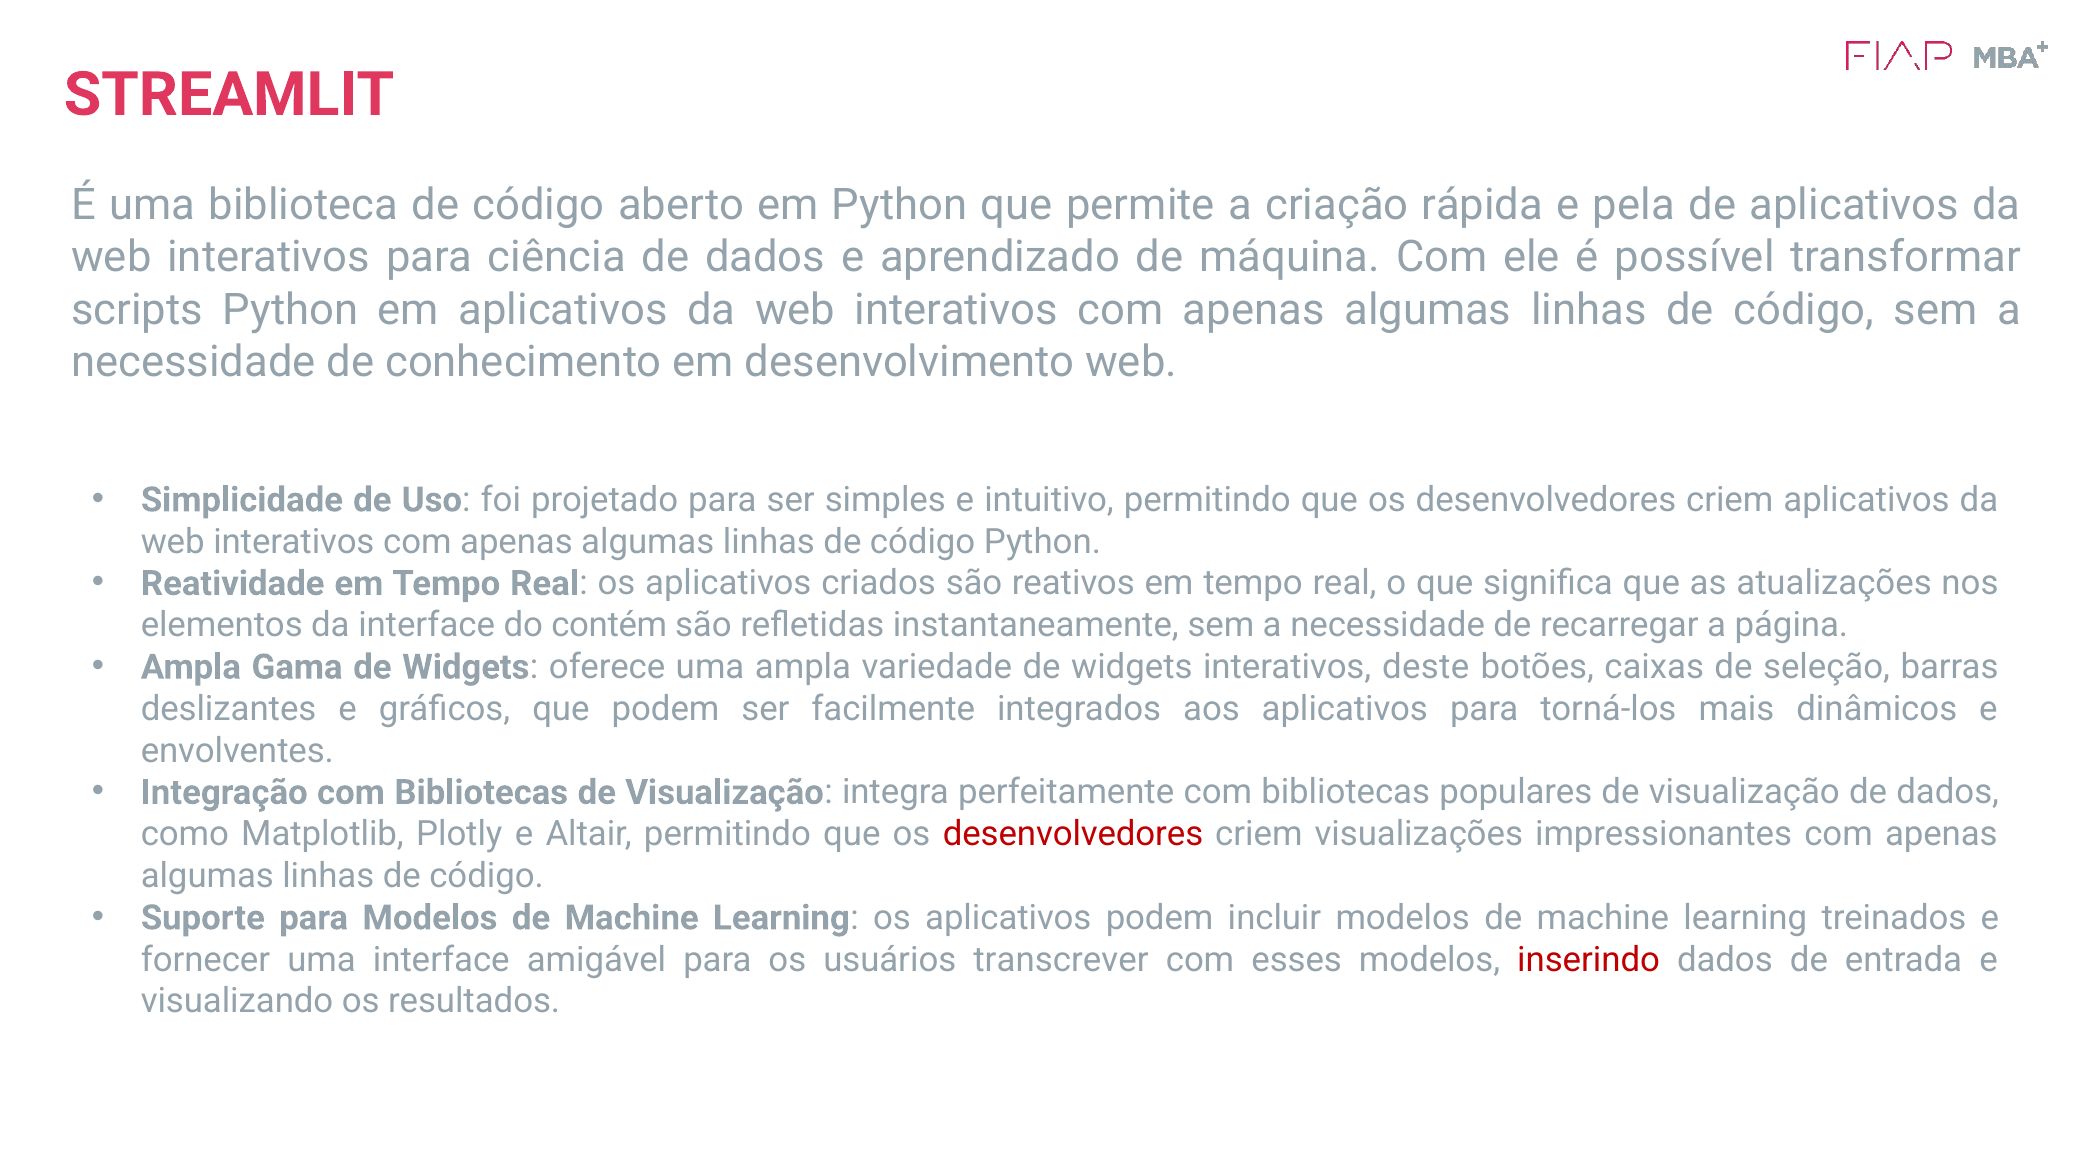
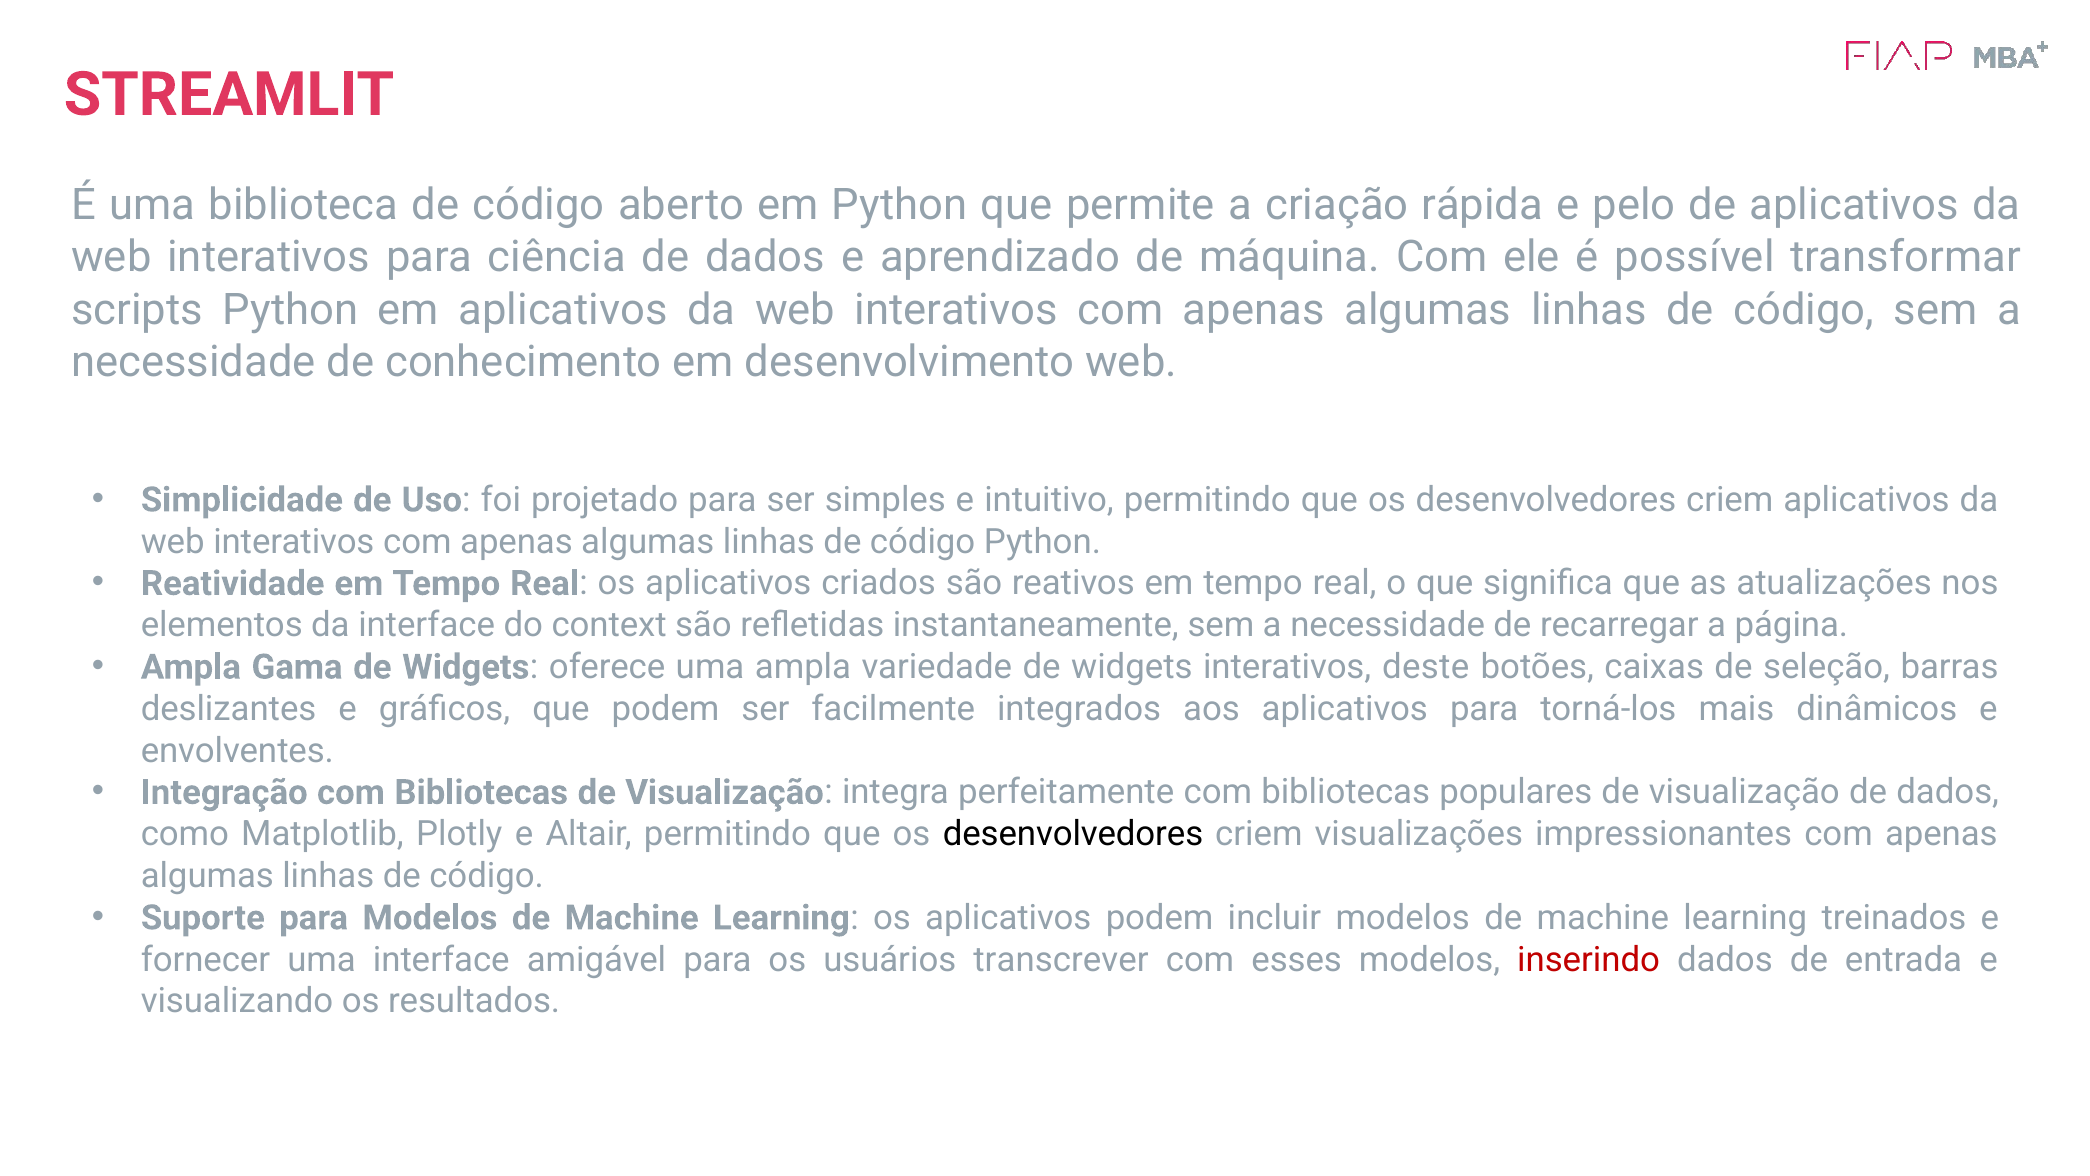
pela: pela -> pelo
contém: contém -> context
desenvolvedores at (1073, 834) colour: red -> black
